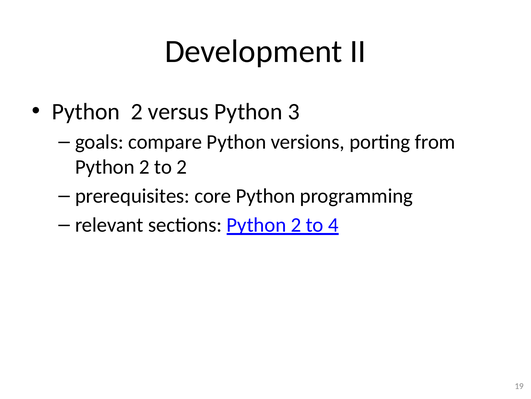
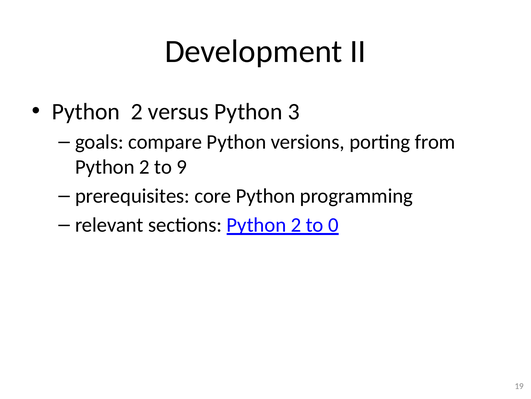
to 2: 2 -> 9
4: 4 -> 0
